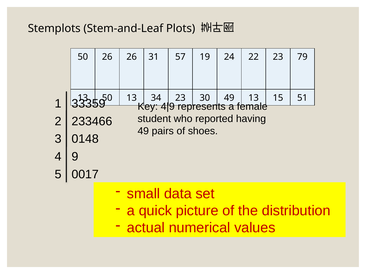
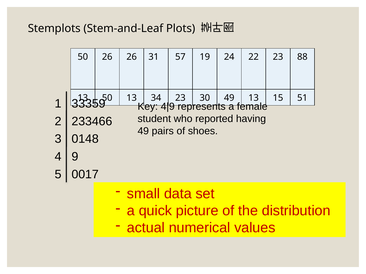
79: 79 -> 88
